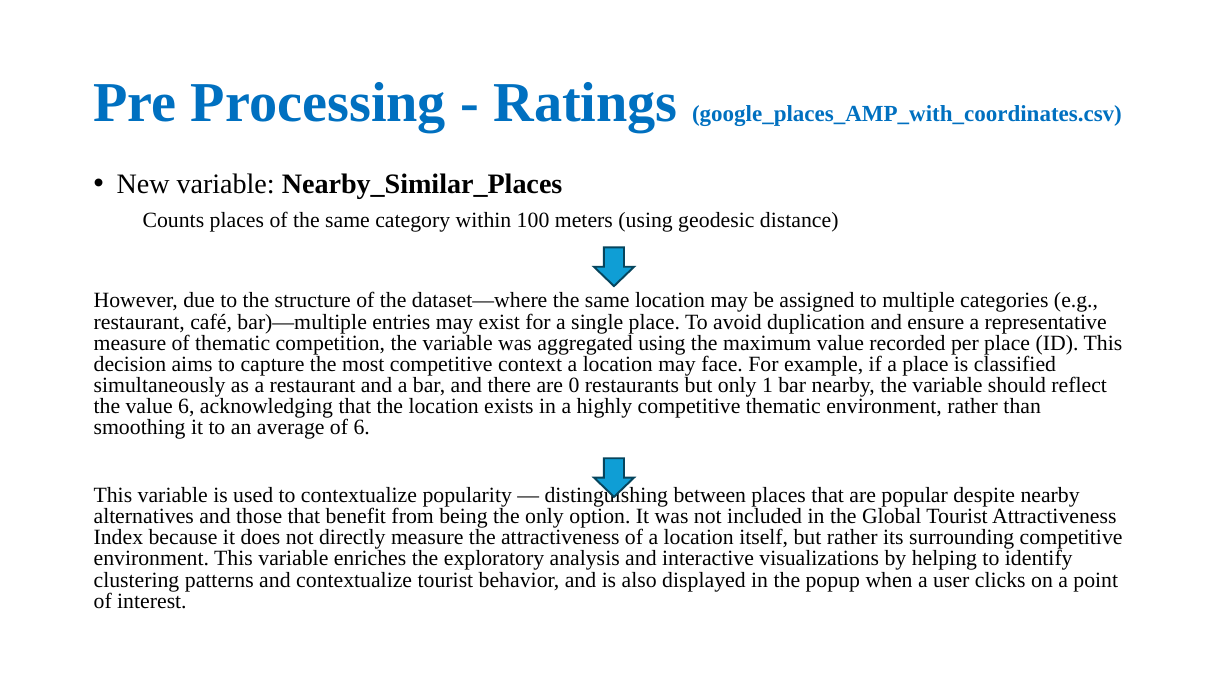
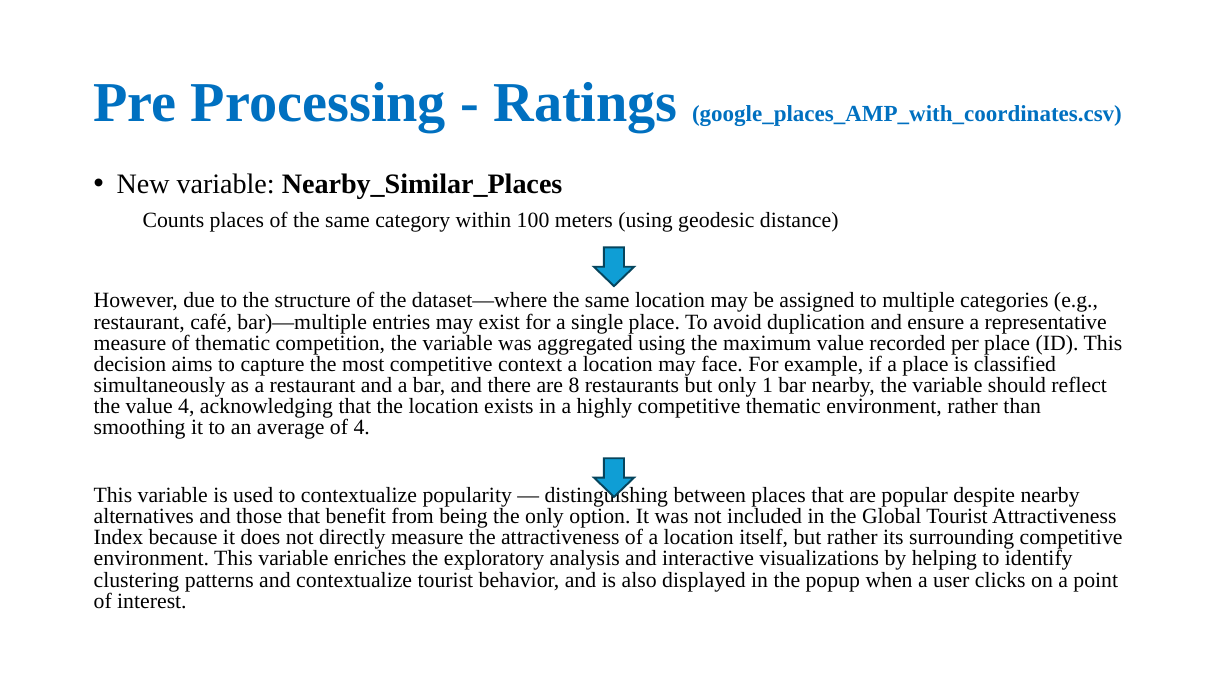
0: 0 -> 8
value 6: 6 -> 4
of 6: 6 -> 4
